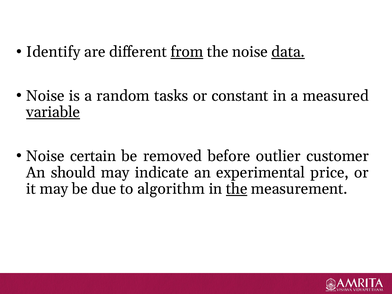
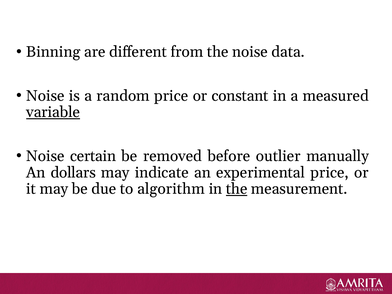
Identify: Identify -> Binning
from underline: present -> none
data underline: present -> none
random tasks: tasks -> price
customer: customer -> manually
should: should -> dollars
